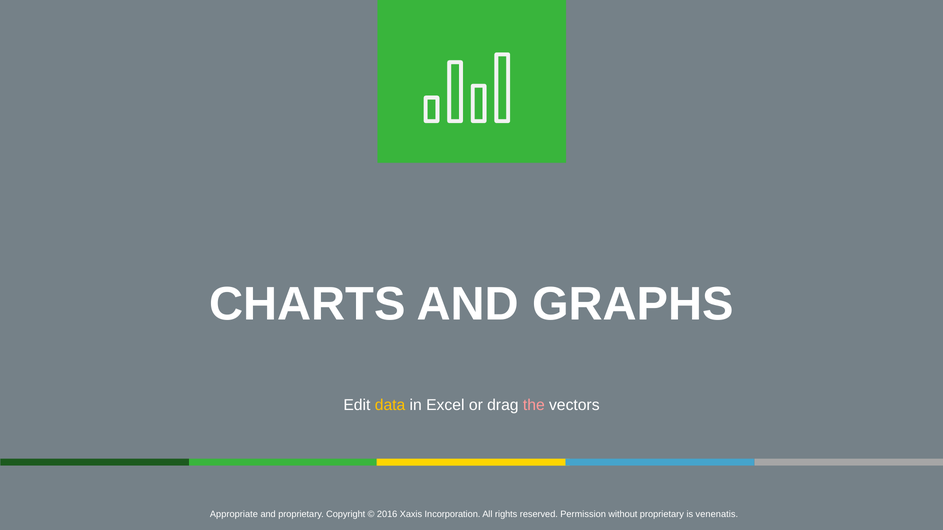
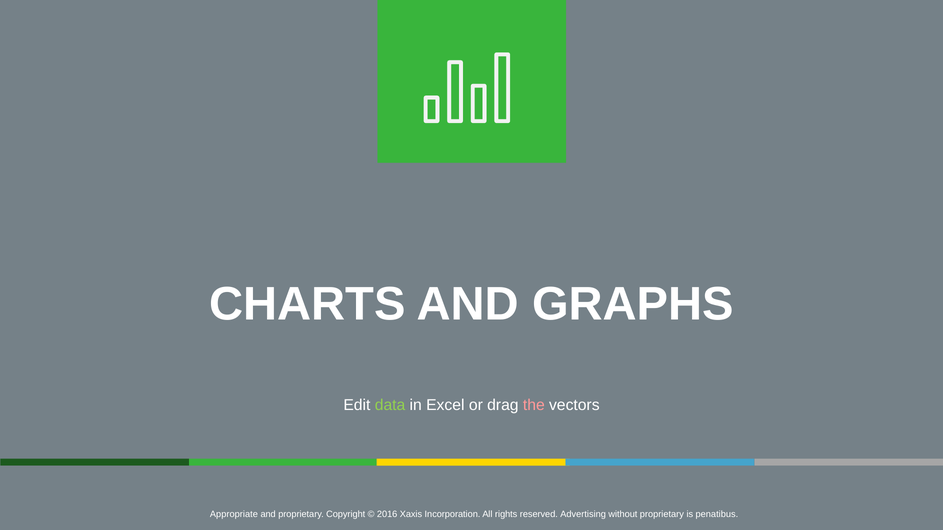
data colour: yellow -> light green
Permission: Permission -> Advertising
venenatis: venenatis -> penatibus
